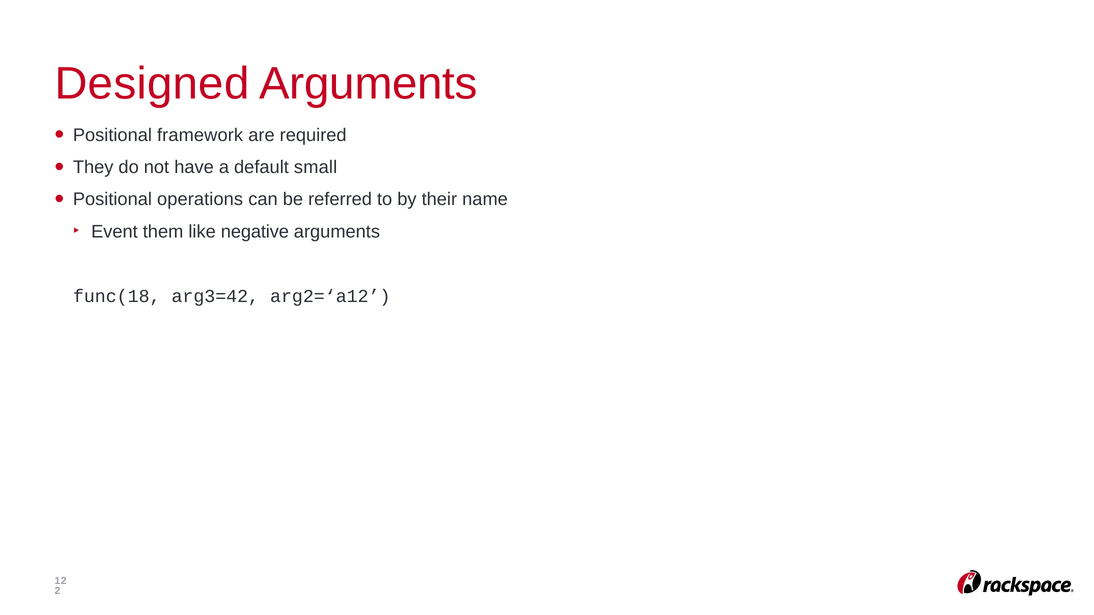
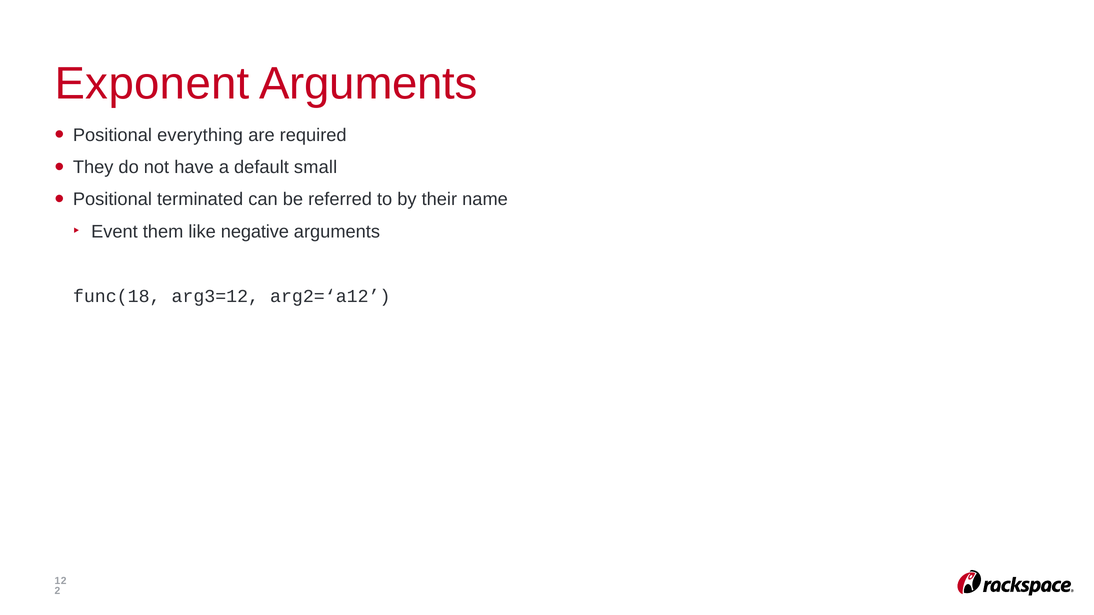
Designed: Designed -> Exponent
framework: framework -> everything
operations: operations -> terminated
arg3=42: arg3=42 -> arg3=12
